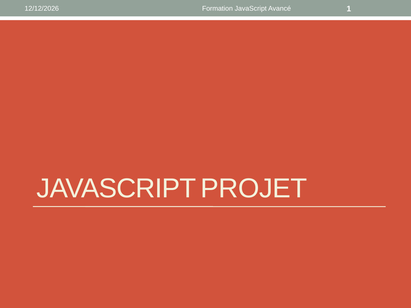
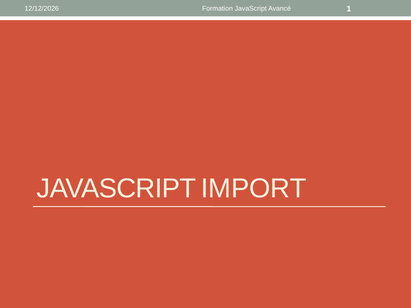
PROJET: PROJET -> IMPORT
